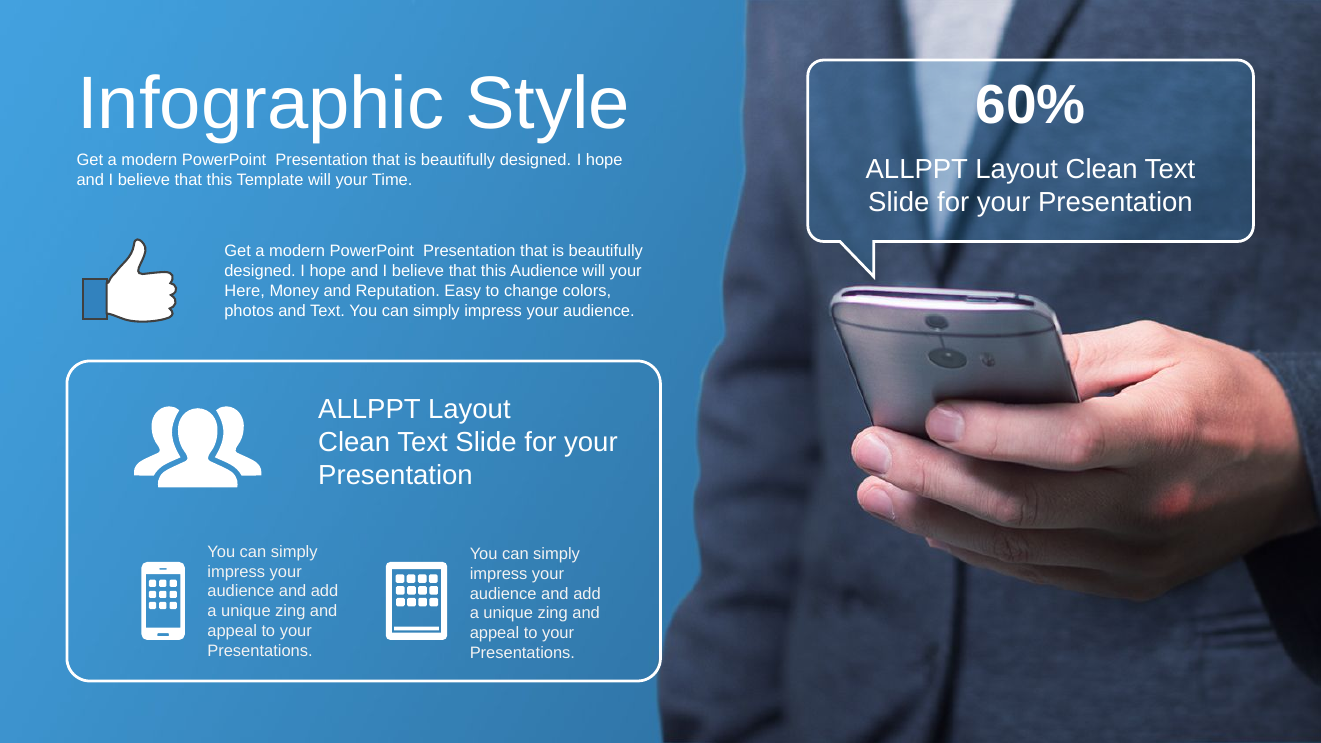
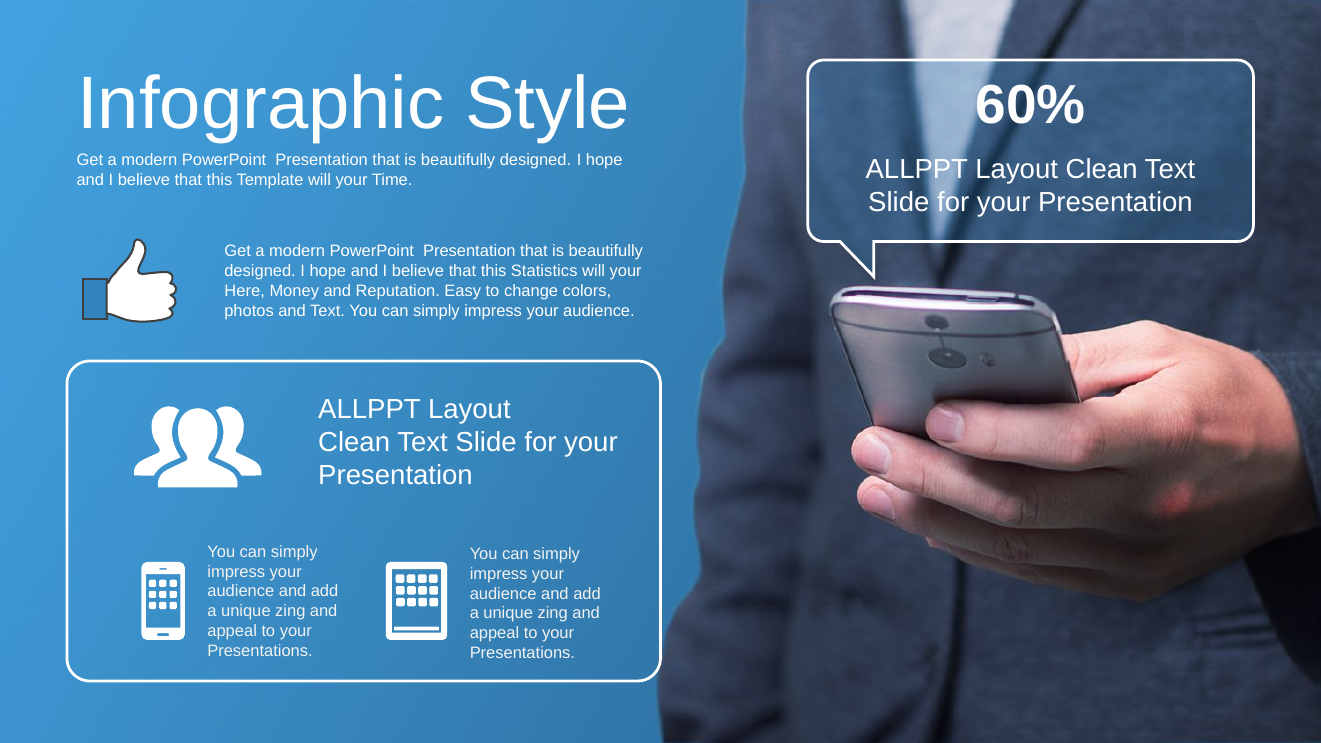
this Audience: Audience -> Statistics
